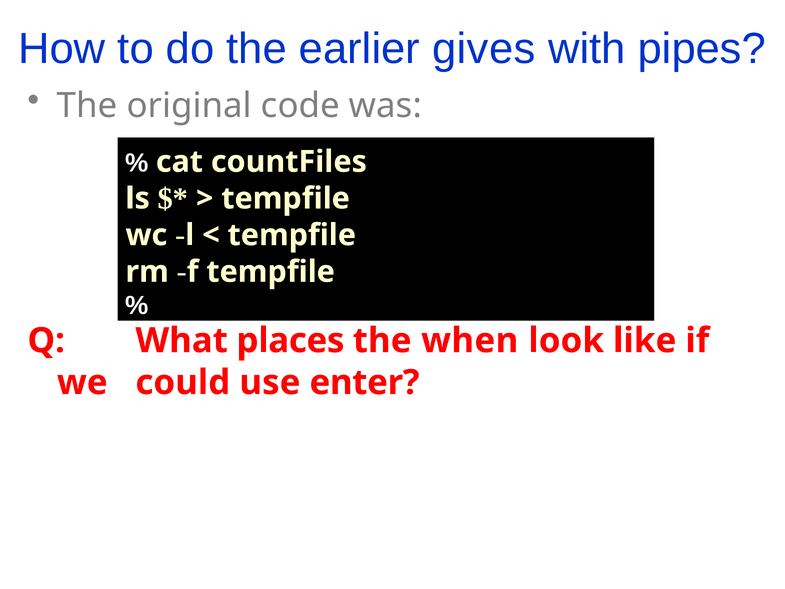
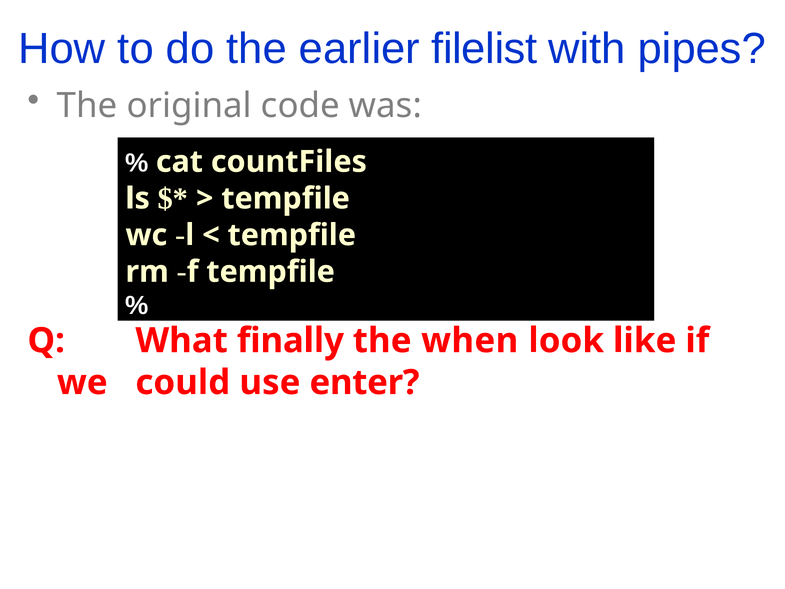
gives: gives -> filelist
places: places -> finally
